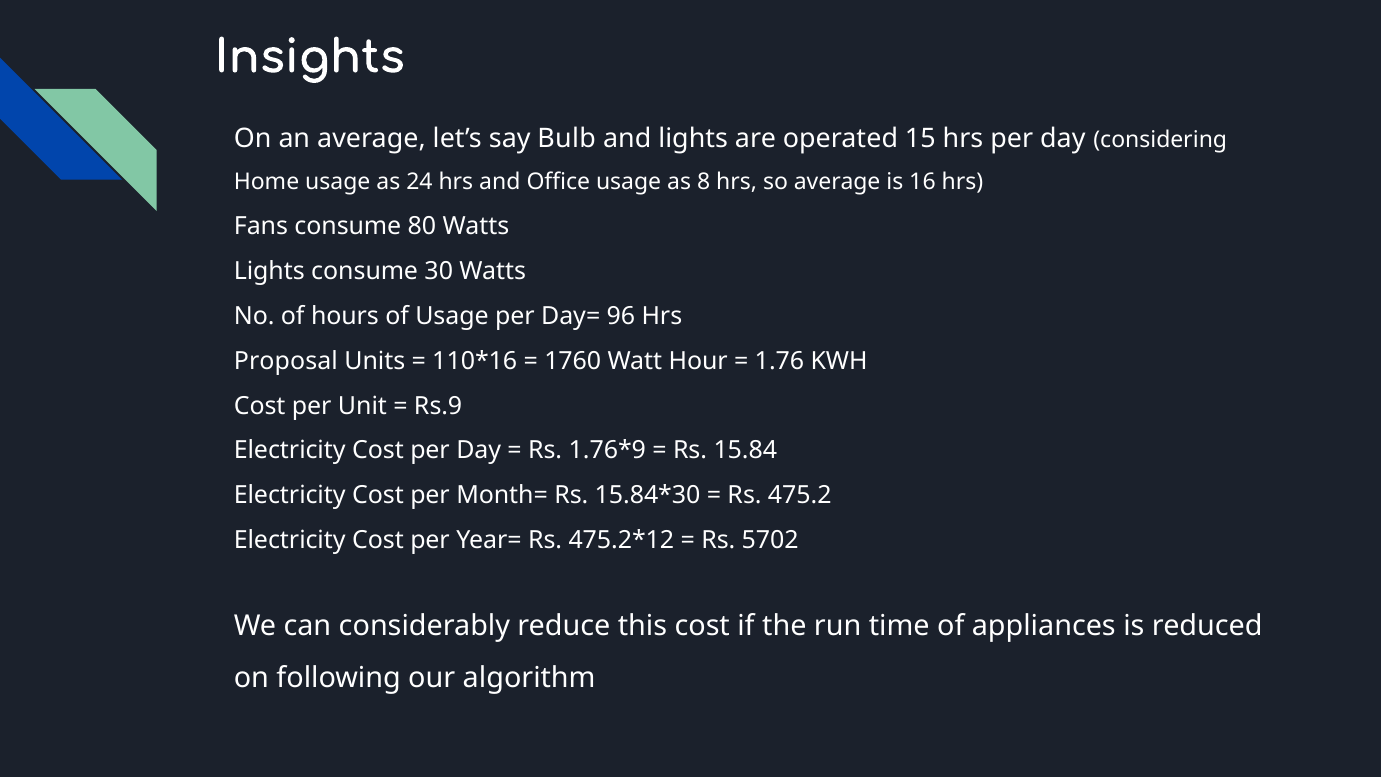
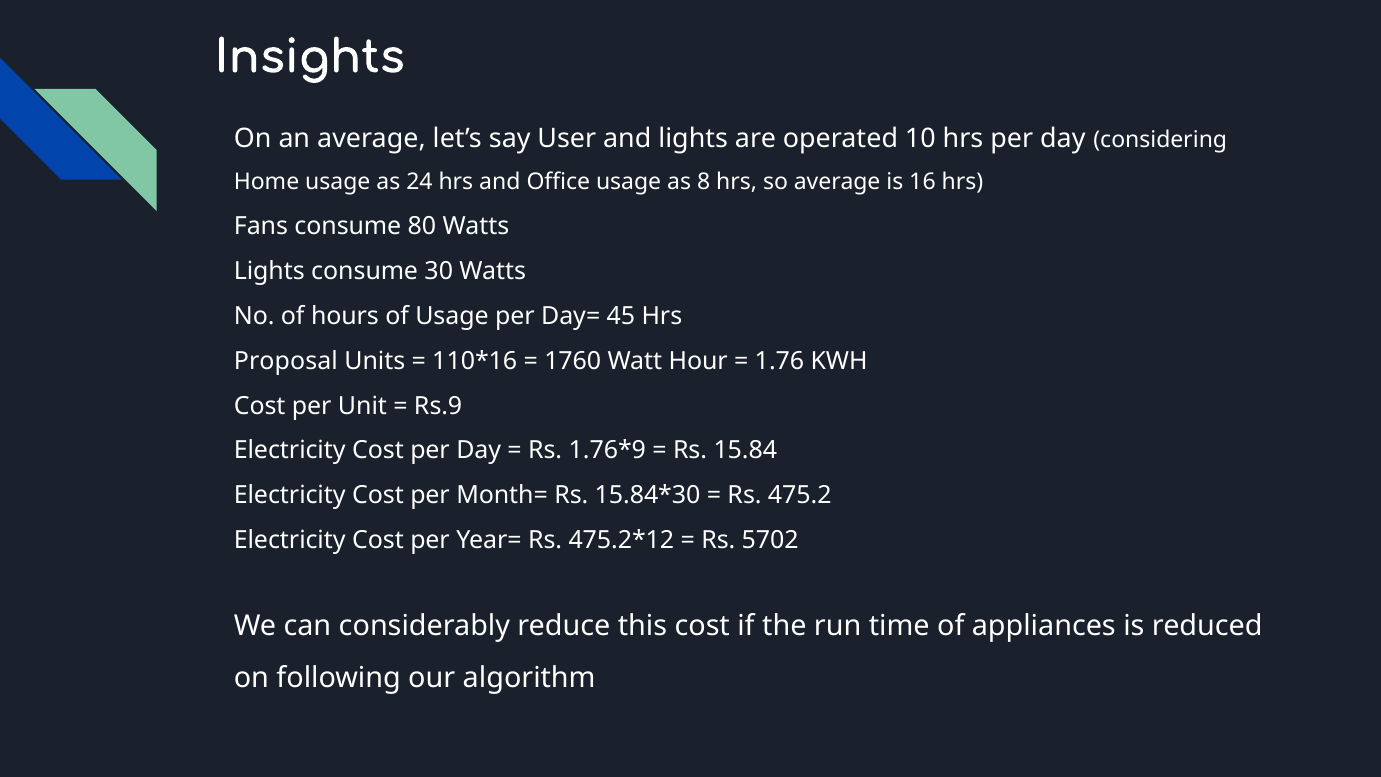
Bulb: Bulb -> User
15: 15 -> 10
96: 96 -> 45
